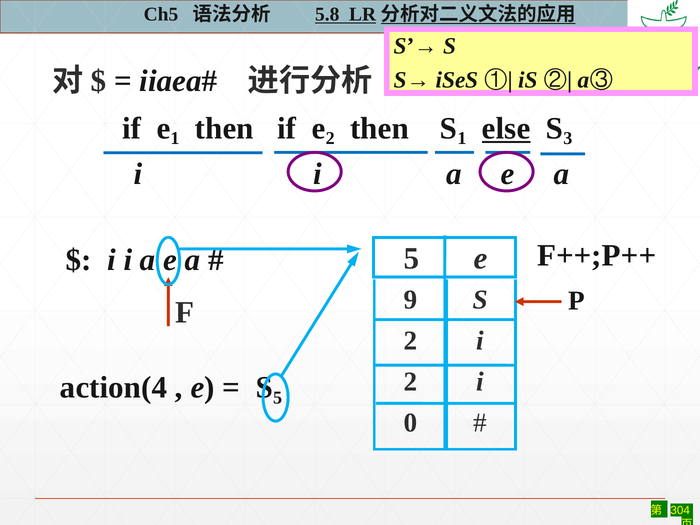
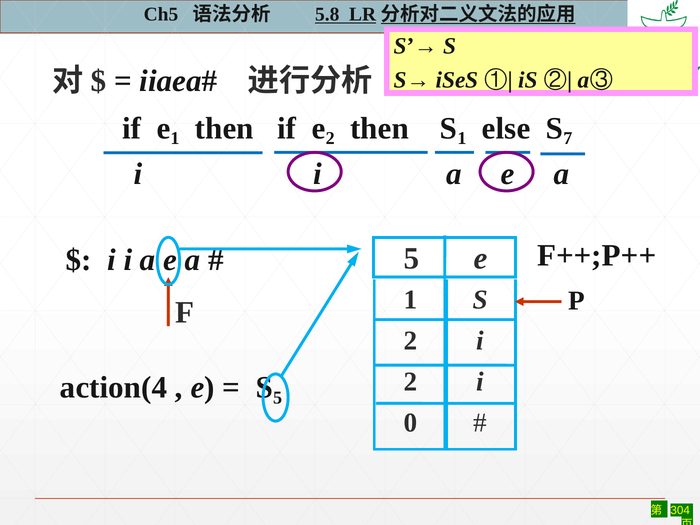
else underline: present -> none
3: 3 -> 7
F 9: 9 -> 1
